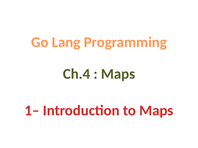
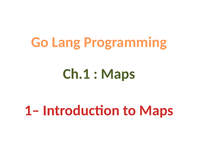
Ch.4: Ch.4 -> Ch.1
